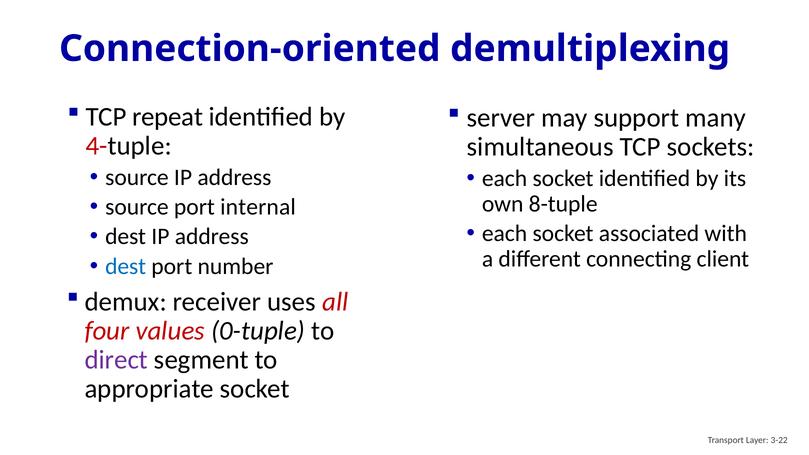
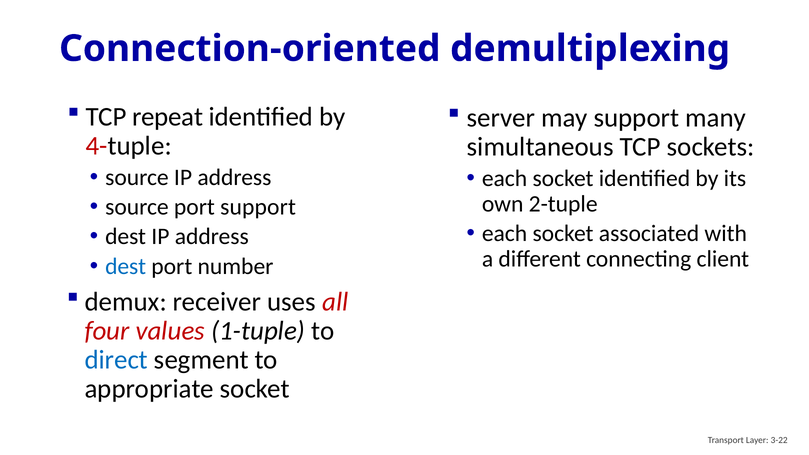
8-tuple: 8-tuple -> 2-tuple
port internal: internal -> support
0-tuple: 0-tuple -> 1-tuple
direct colour: purple -> blue
